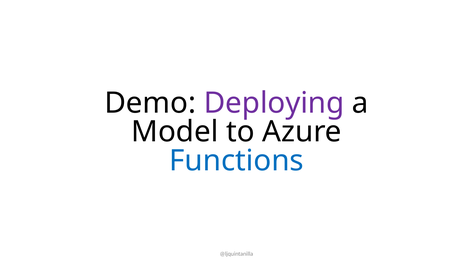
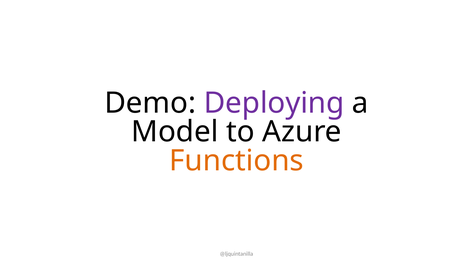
Functions colour: blue -> orange
